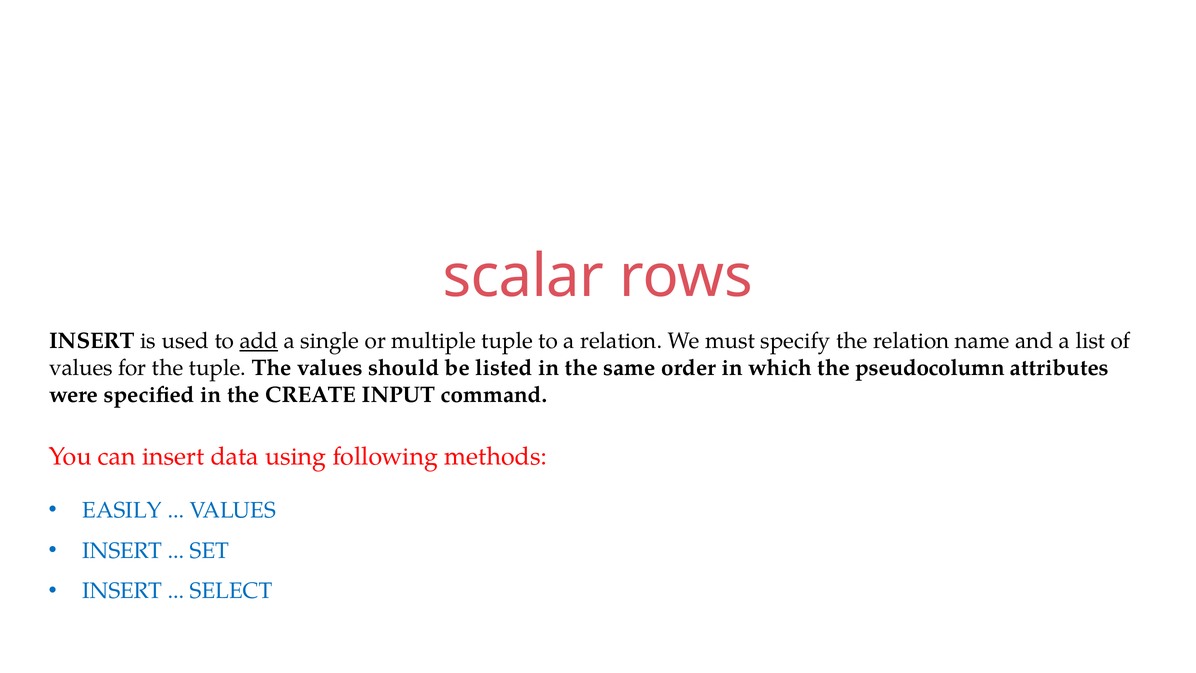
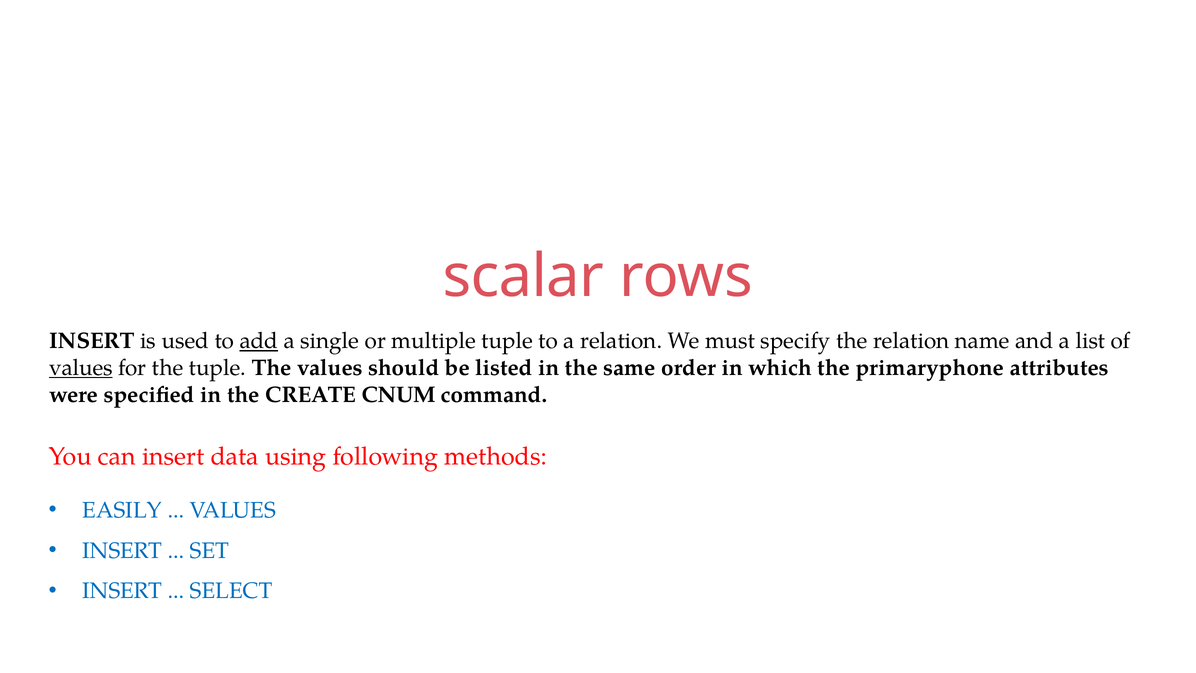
values at (81, 368) underline: none -> present
pseudocolumn: pseudocolumn -> primaryphone
INPUT: INPUT -> CNUM
